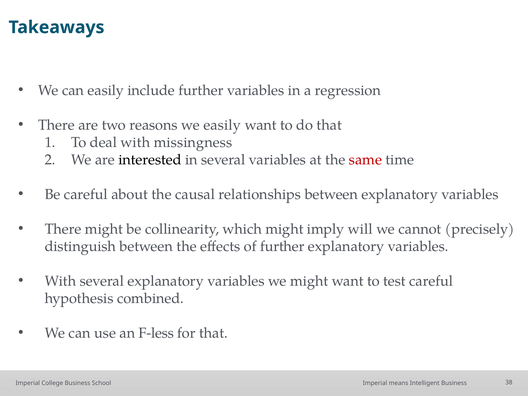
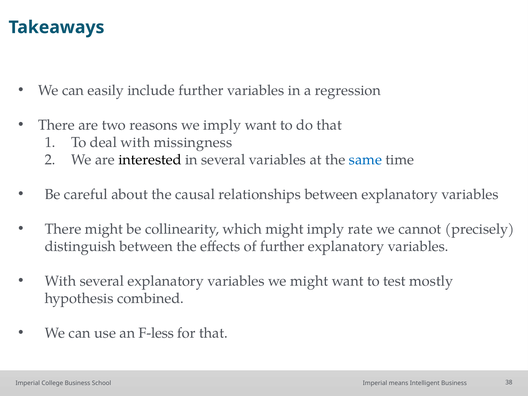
we easily: easily -> imply
same colour: red -> blue
will: will -> rate
test careful: careful -> mostly
